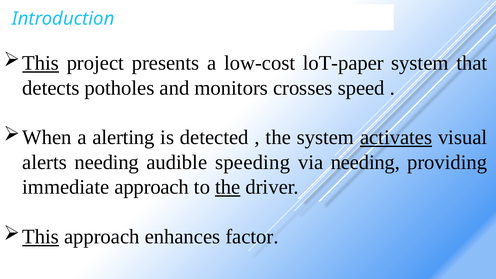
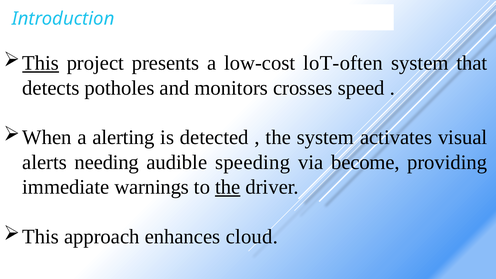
loT-paper: loT-paper -> loT-often
activates underline: present -> none
via needing: needing -> become
immediate approach: approach -> warnings
This at (41, 237) underline: present -> none
factor: factor -> cloud
